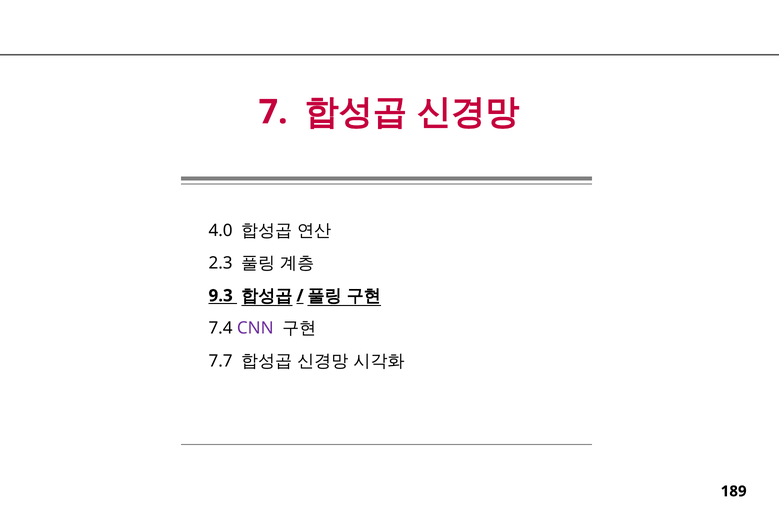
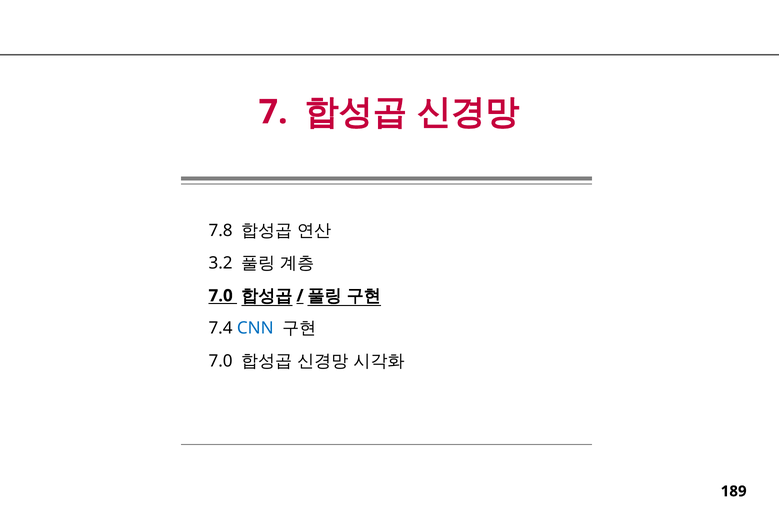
4.0: 4.0 -> 7.8
2.3: 2.3 -> 3.2
9.3 at (221, 295): 9.3 -> 7.0
CNN colour: purple -> blue
7.7 at (221, 361): 7.7 -> 7.0
